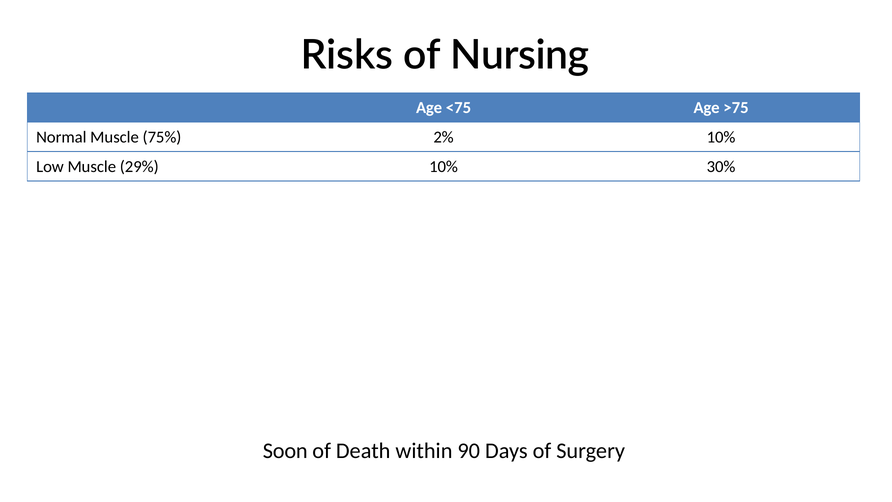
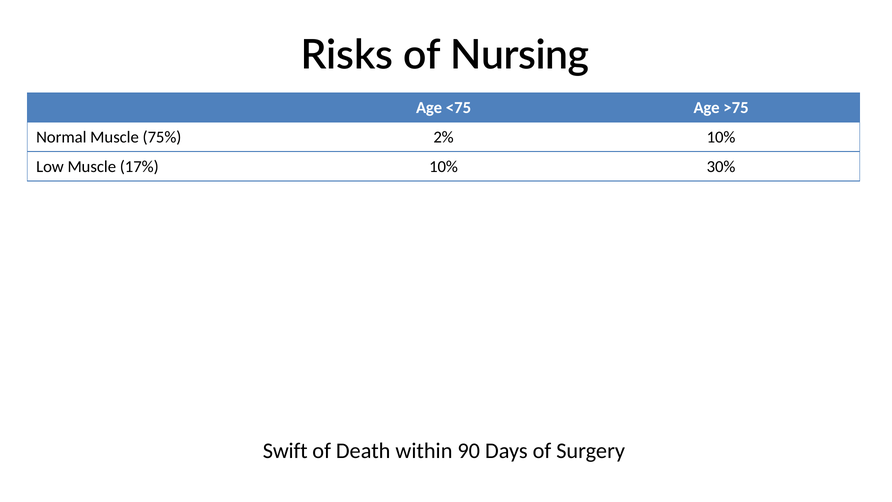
29%: 29% -> 17%
Soon: Soon -> Swift
